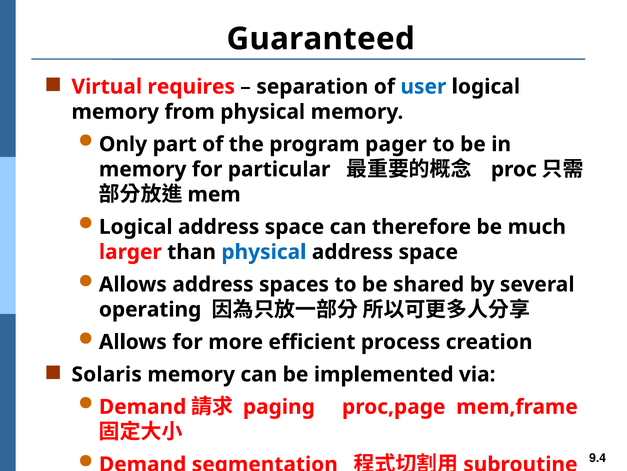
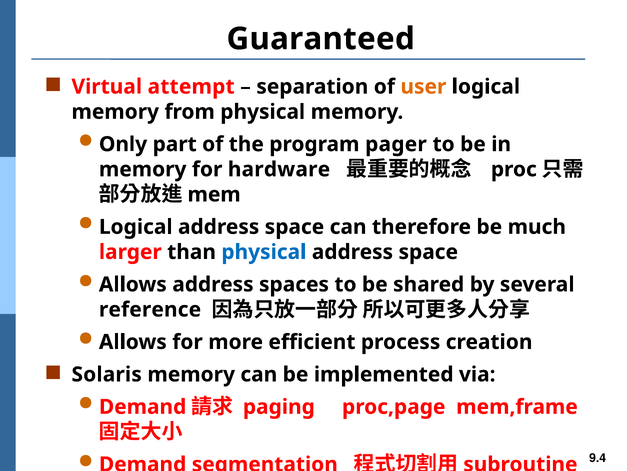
requires: requires -> attempt
user colour: blue -> orange
particular: particular -> hardware
operating: operating -> reference
